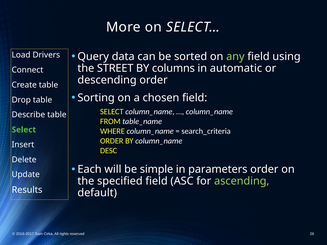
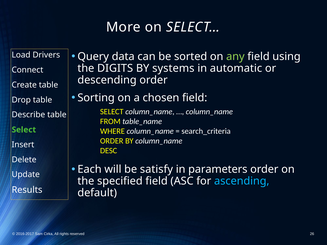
STREET: STREET -> DIGITS
columns: columns -> systems
simple: simple -> satisfy
ascending colour: light green -> light blue
